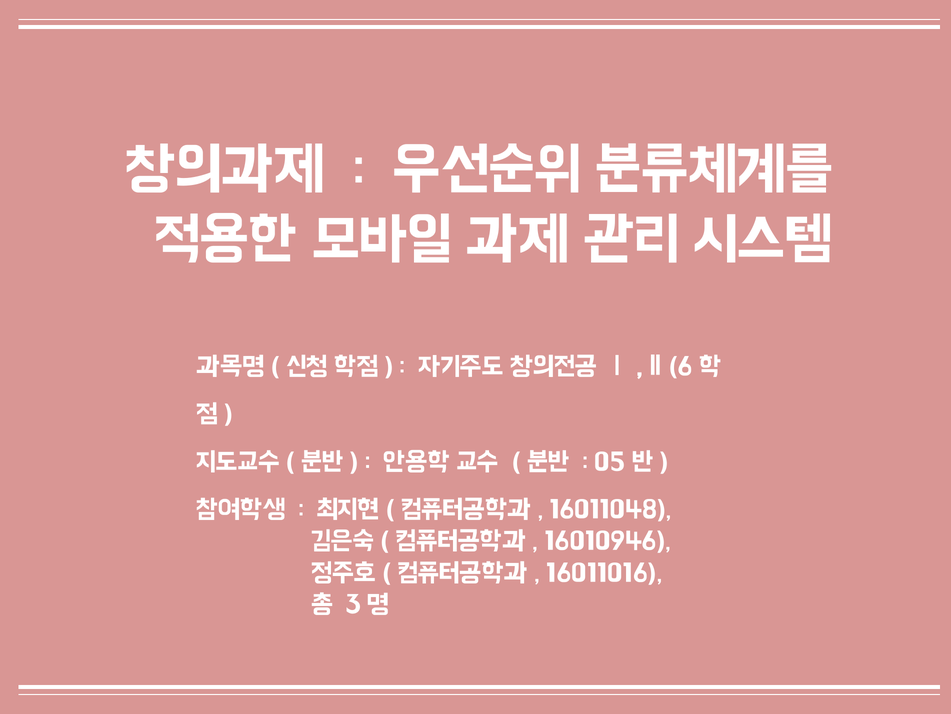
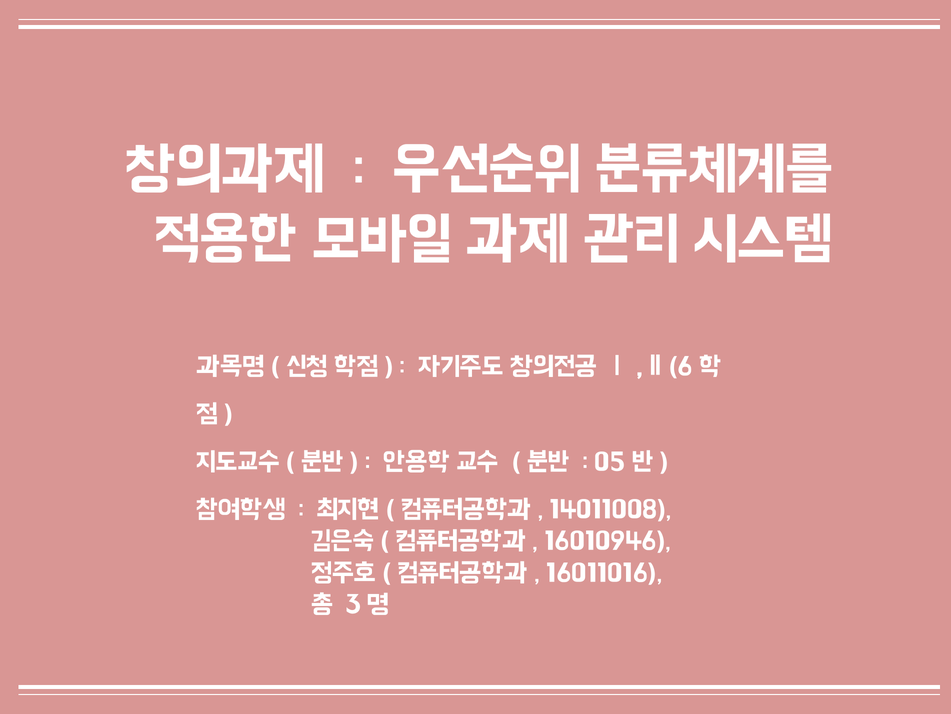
16011048: 16011048 -> 14011008
